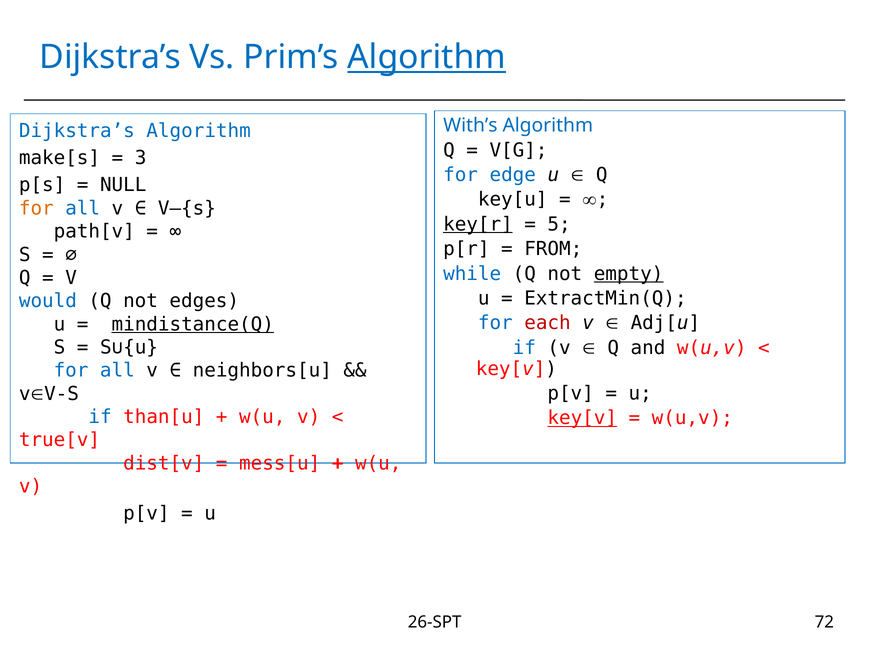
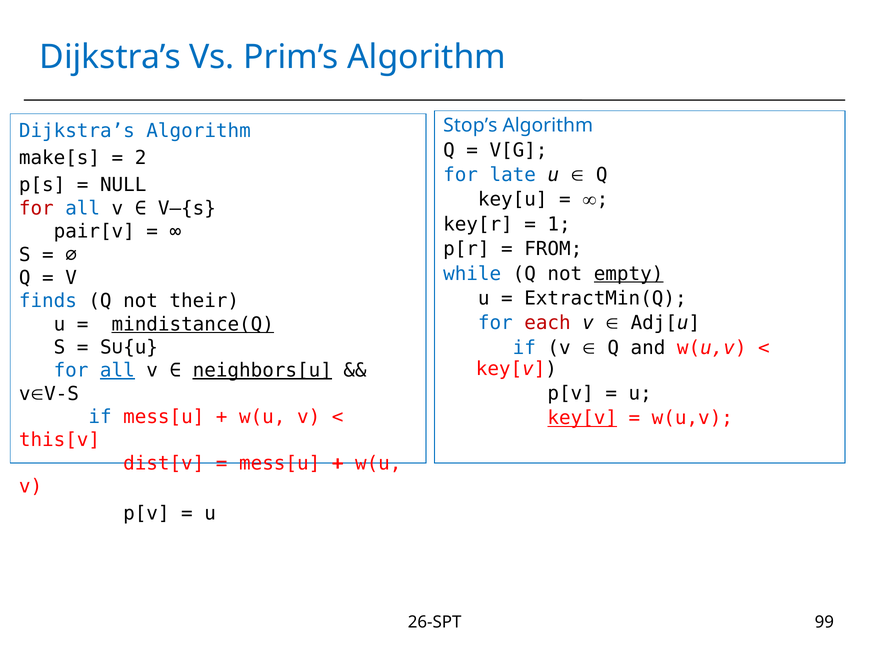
Algorithm at (427, 57) underline: present -> none
With’s: With’s -> Stop’s
3: 3 -> 2
edge: edge -> late
for at (36, 208) colour: orange -> red
key[r underline: present -> none
5: 5 -> 1
path[v: path[v -> pair[v
would: would -> finds
edges: edges -> their
all at (117, 370) underline: none -> present
neighbors[u underline: none -> present
if than[u: than[u -> mess[u
true[v: true[v -> this[v
72: 72 -> 99
